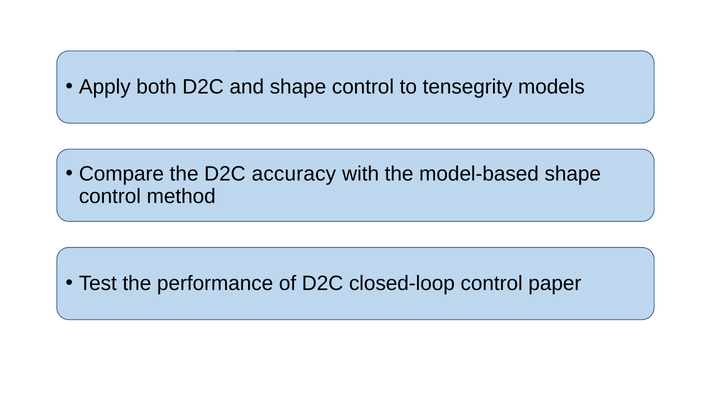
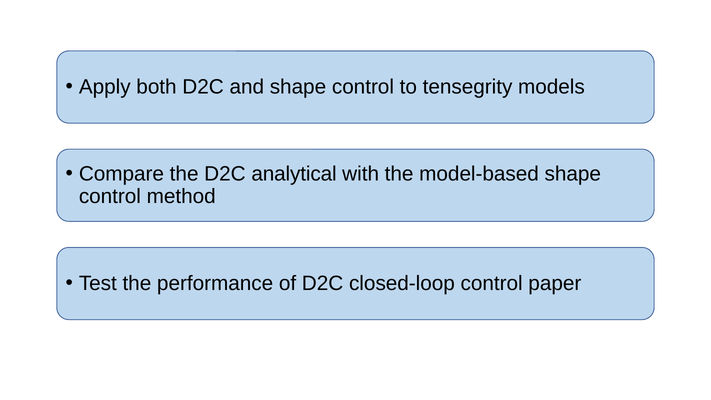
accuracy: accuracy -> analytical
